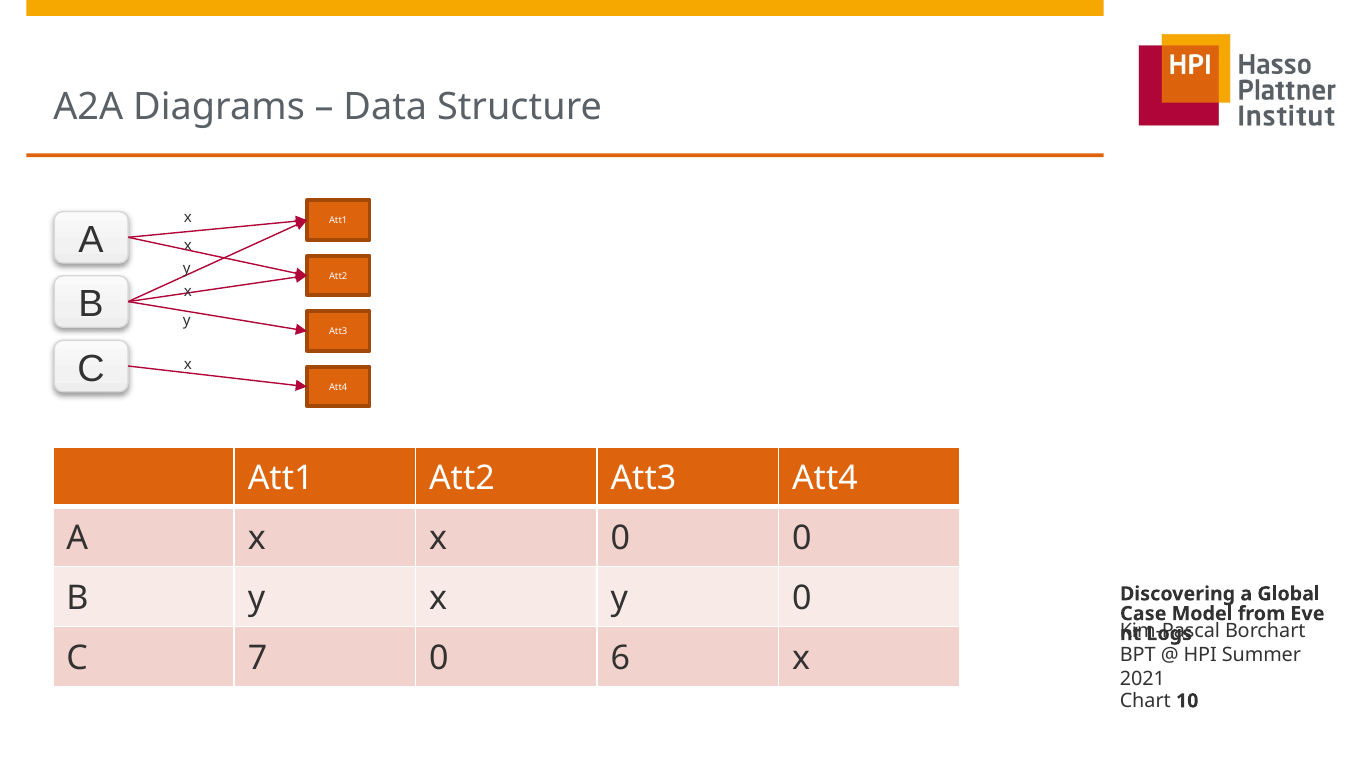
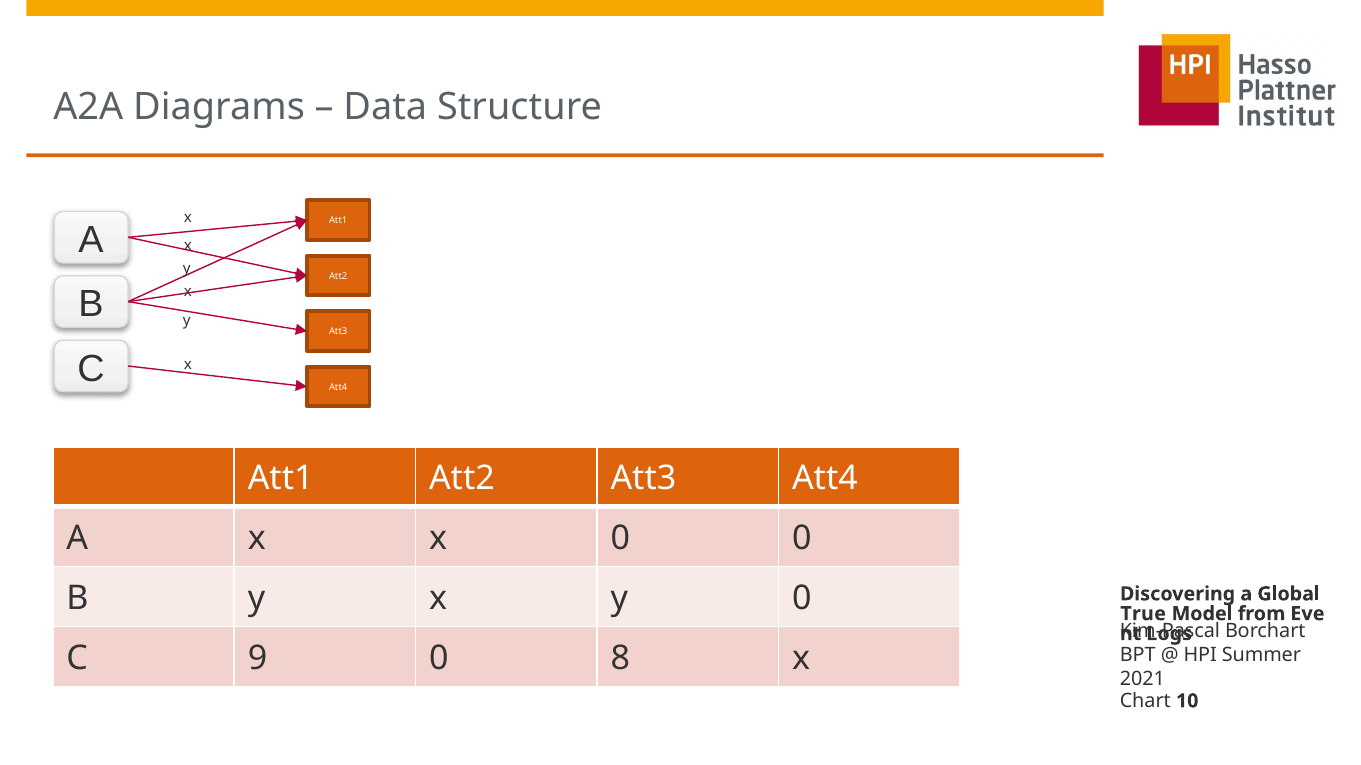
Case: Case -> True
7: 7 -> 9
6: 6 -> 8
